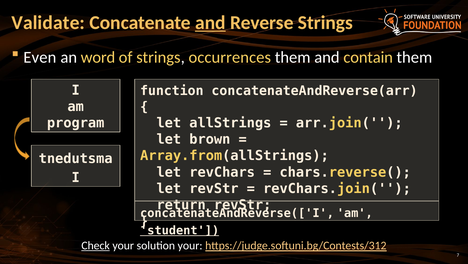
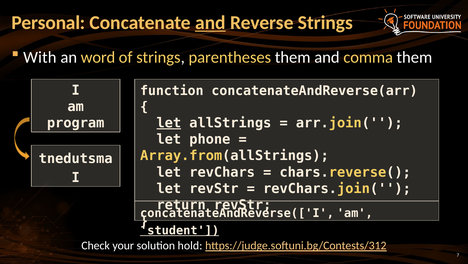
Validate: Validate -> Personal
Even: Even -> With
occurrences: occurrences -> parentheses
contain: contain -> comma
let at (169, 123) underline: none -> present
brown: brown -> phone
Check underline: present -> none
solution your: your -> hold
